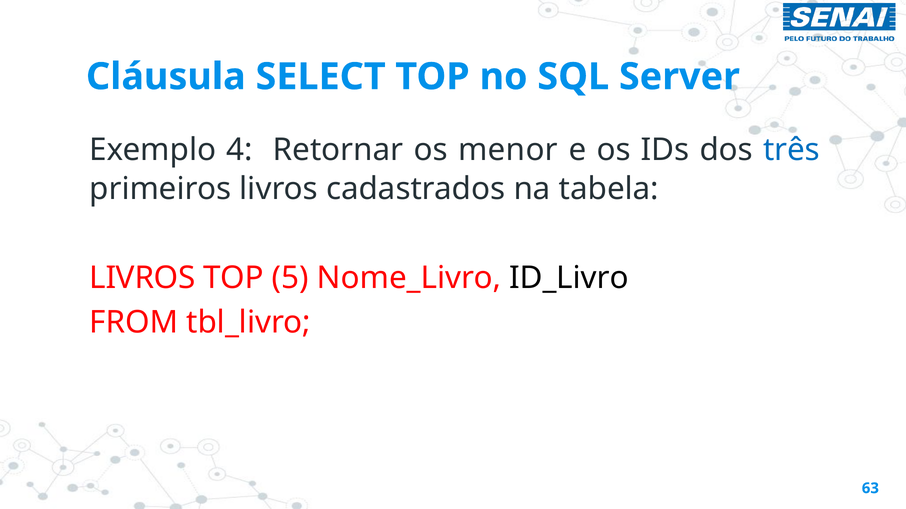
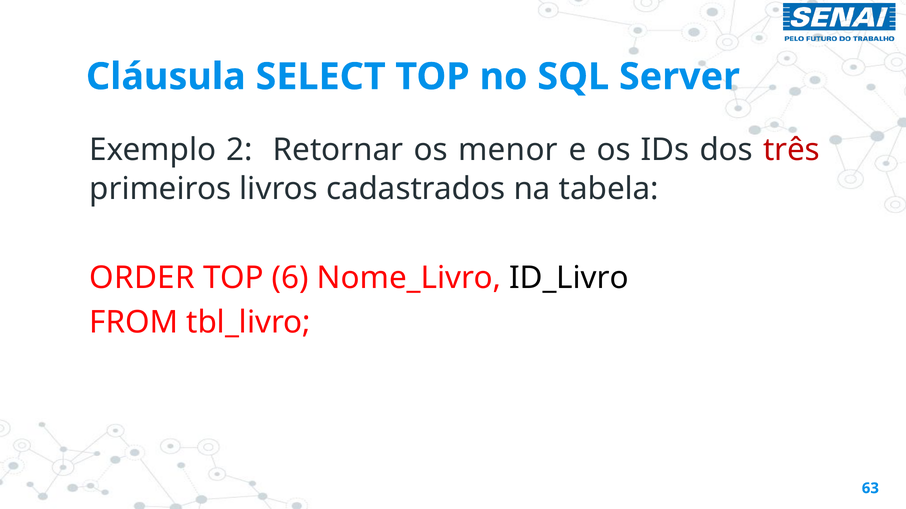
4: 4 -> 2
três colour: blue -> red
LIVROS at (142, 278): LIVROS -> ORDER
5: 5 -> 6
